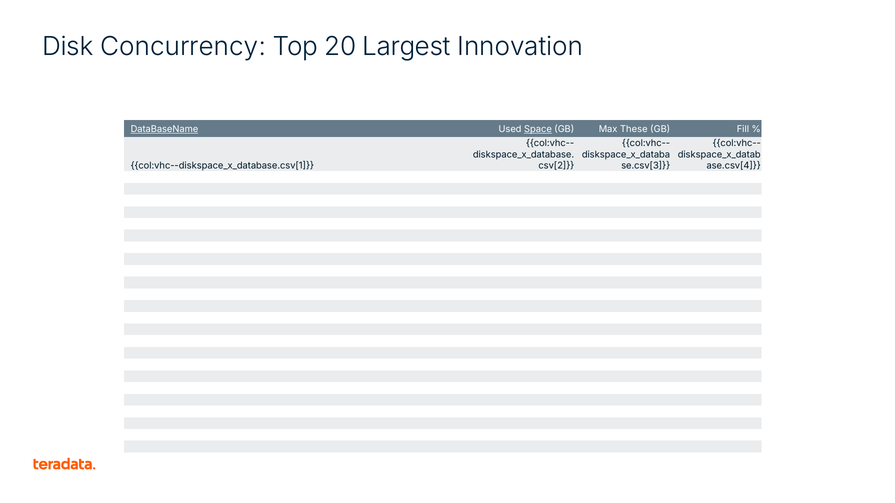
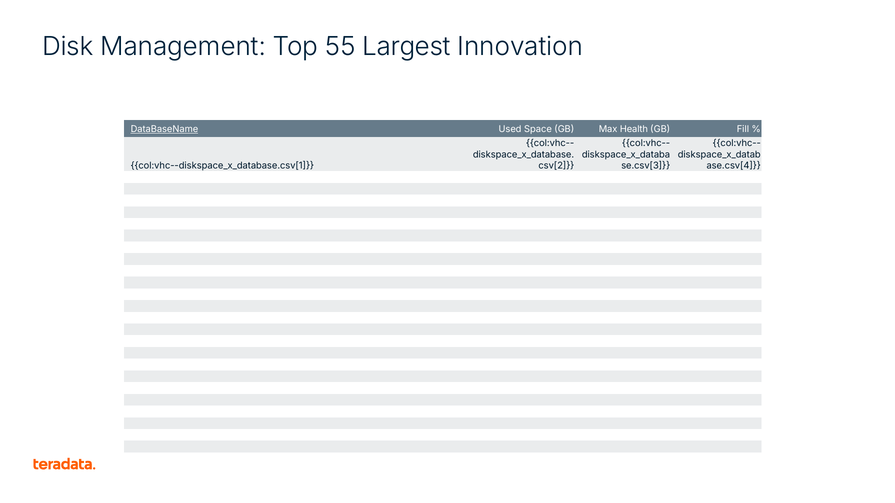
Concurrency: Concurrency -> Management
20: 20 -> 55
Space underline: present -> none
These: These -> Health
